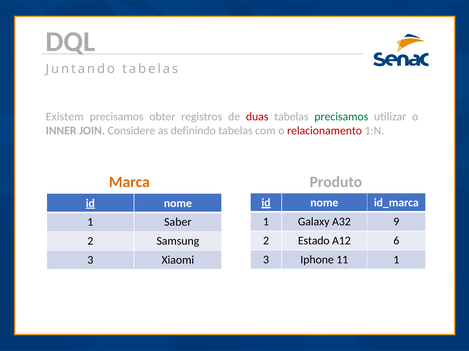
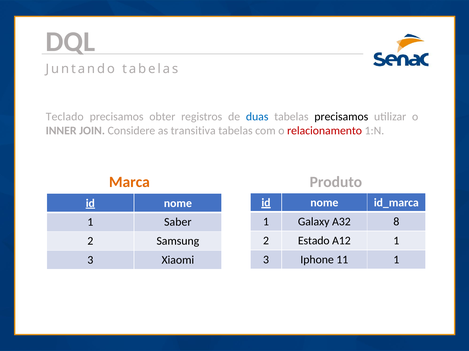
Existem: Existem -> Teclado
duas colour: red -> blue
precisamos at (341, 117) colour: green -> black
definindo: definindo -> transitiva
9: 9 -> 8
A12 6: 6 -> 1
